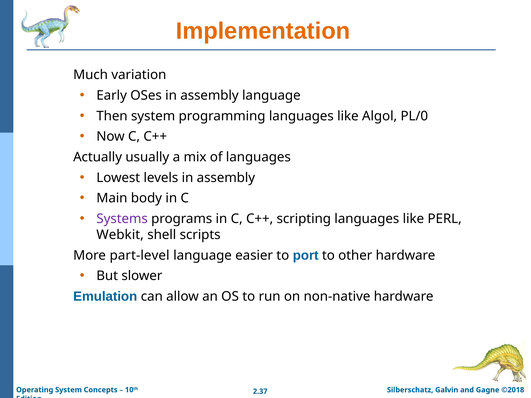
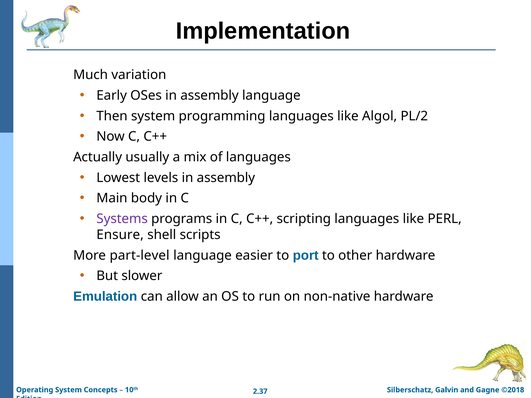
Implementation colour: orange -> black
PL/0: PL/0 -> PL/2
Webkit: Webkit -> Ensure
